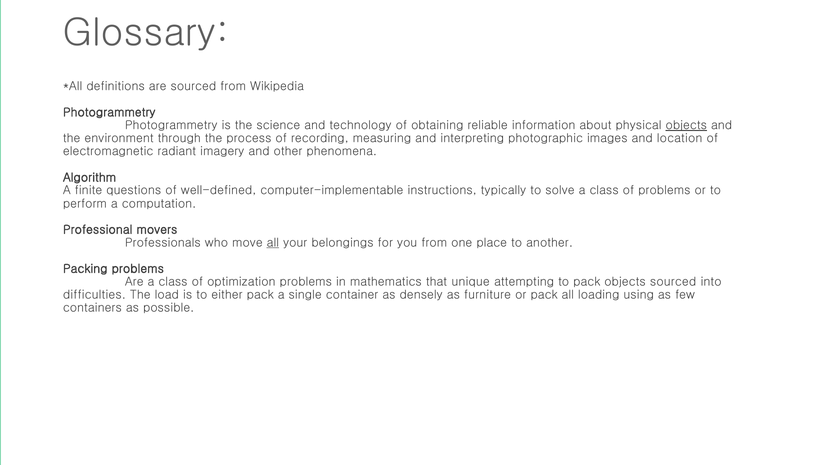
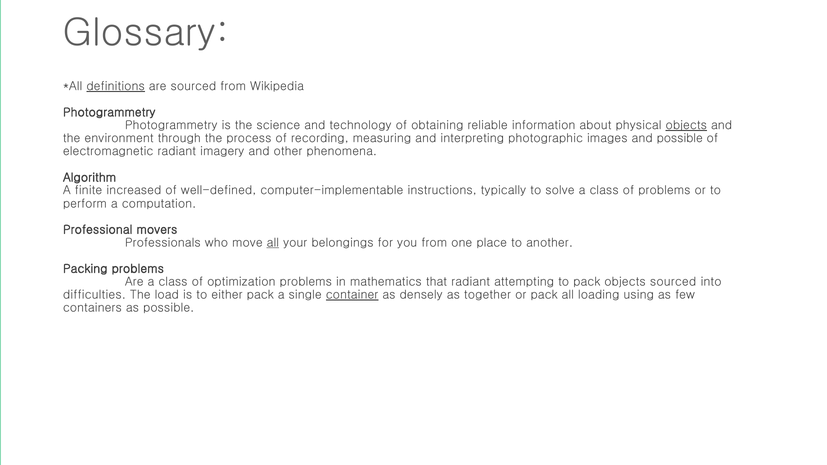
definitions underline: none -> present
and location: location -> possible
questions: questions -> increased
that unique: unique -> radiant
container underline: none -> present
furniture: furniture -> together
